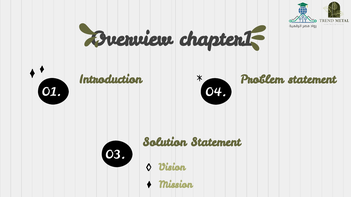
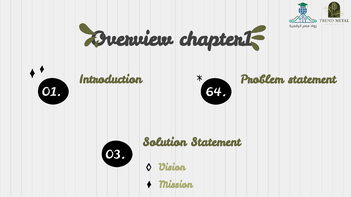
04: 04 -> 64
